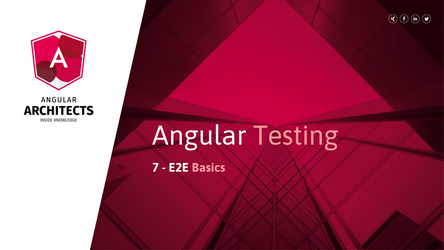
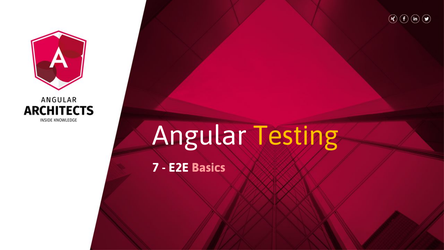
Testing colour: pink -> yellow
